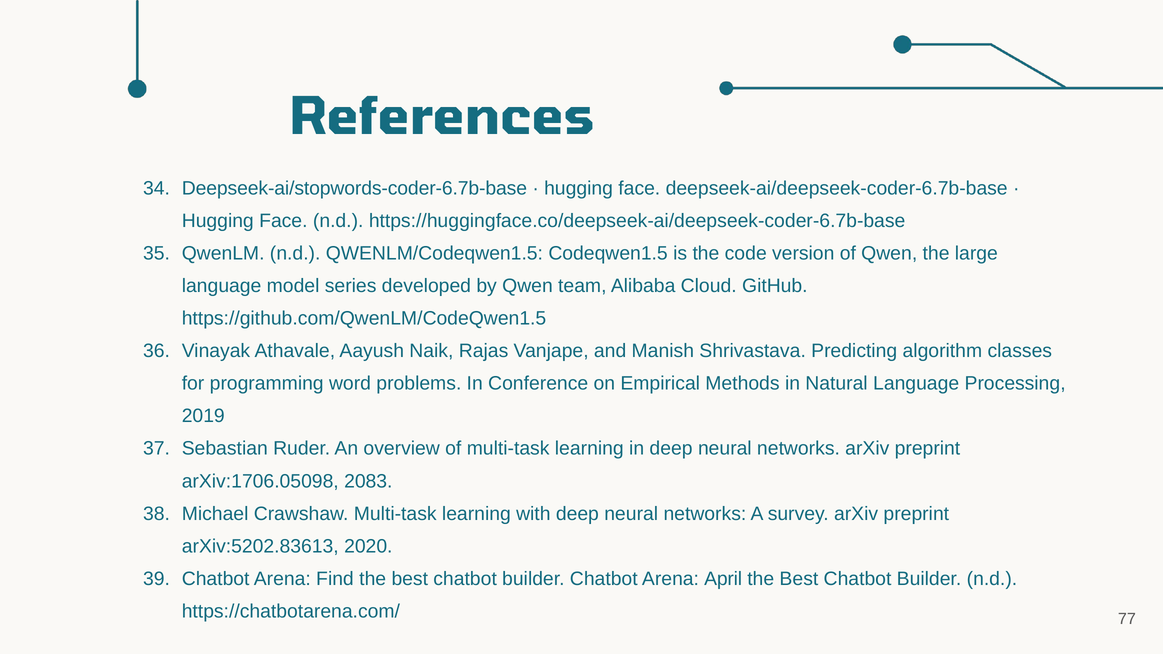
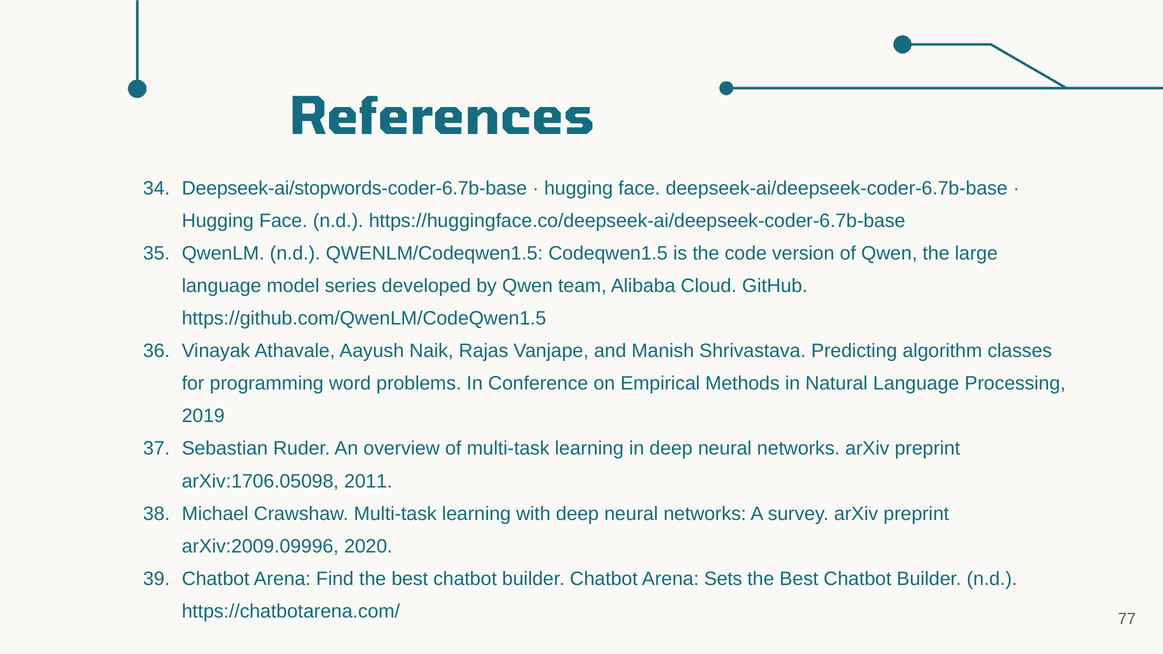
2083: 2083 -> 2011
arXiv:5202.83613: arXiv:5202.83613 -> arXiv:2009.09996
April: April -> Sets
